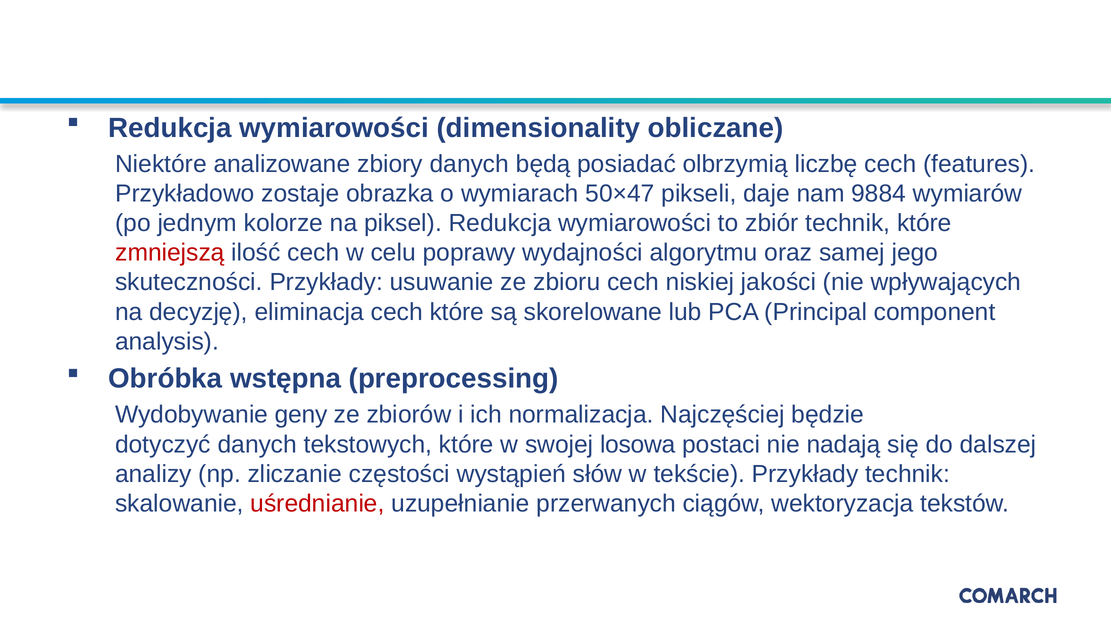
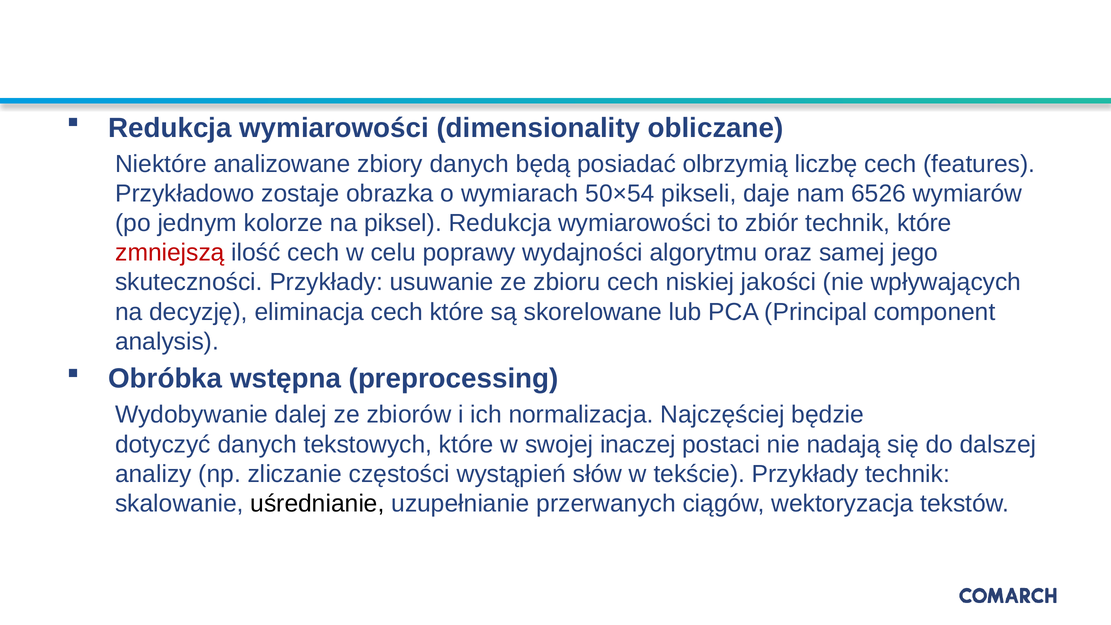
50×47: 50×47 -> 50×54
9884: 9884 -> 6526
geny: geny -> dalej
losowa: losowa -> inaczej
uśrednianie colour: red -> black
